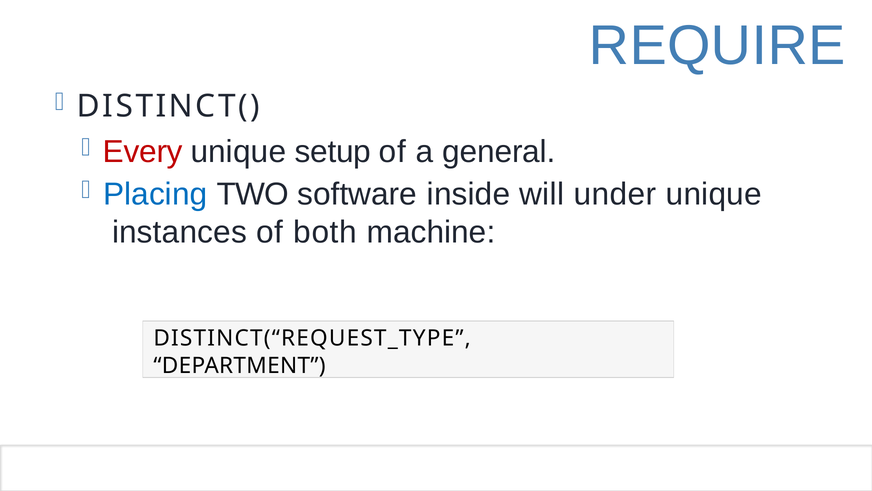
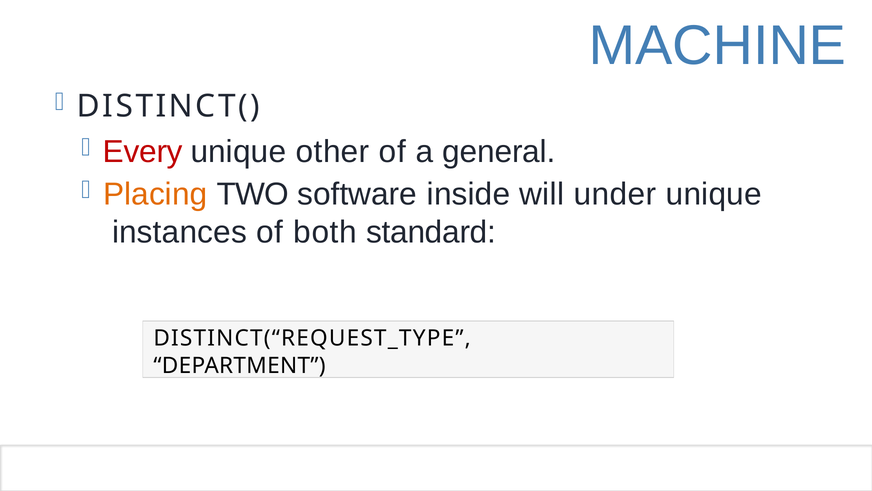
REQUIRE: REQUIRE -> MACHINE
setup: setup -> other
Placing colour: blue -> orange
machine: machine -> standard
